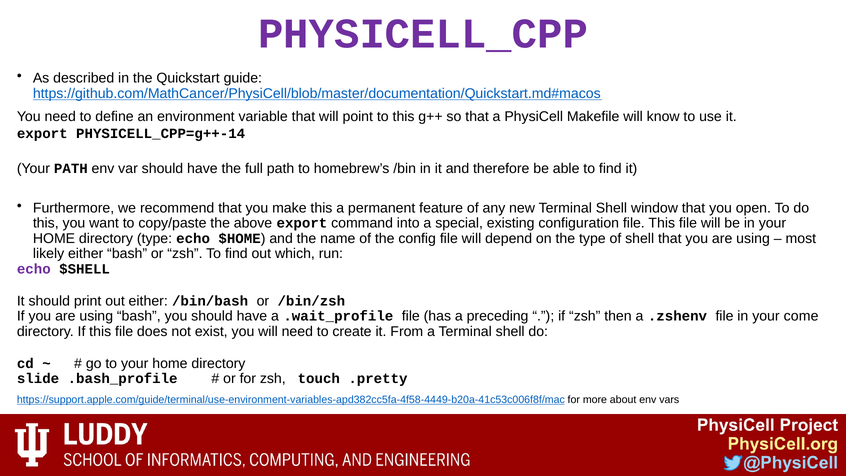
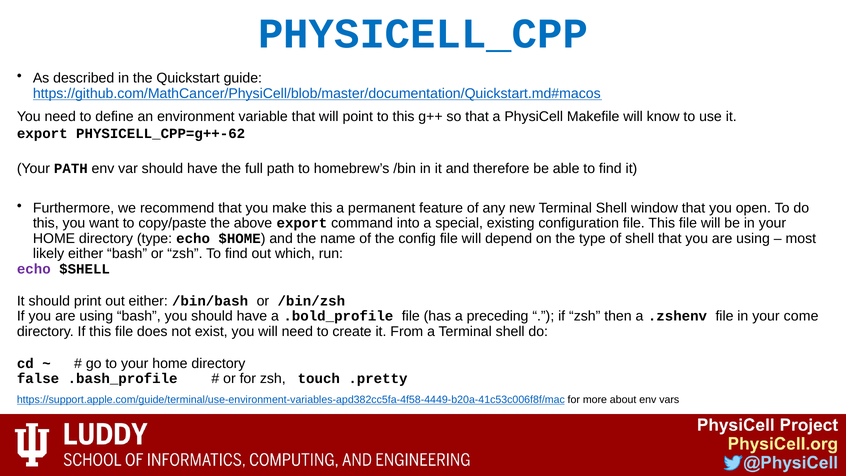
PHYSICELL_CPP colour: purple -> blue
PHYSICELL_CPP=g++-14: PHYSICELL_CPP=g++-14 -> PHYSICELL_CPP=g++-62
.wait_profile: .wait_profile -> .bold_profile
slide: slide -> false
